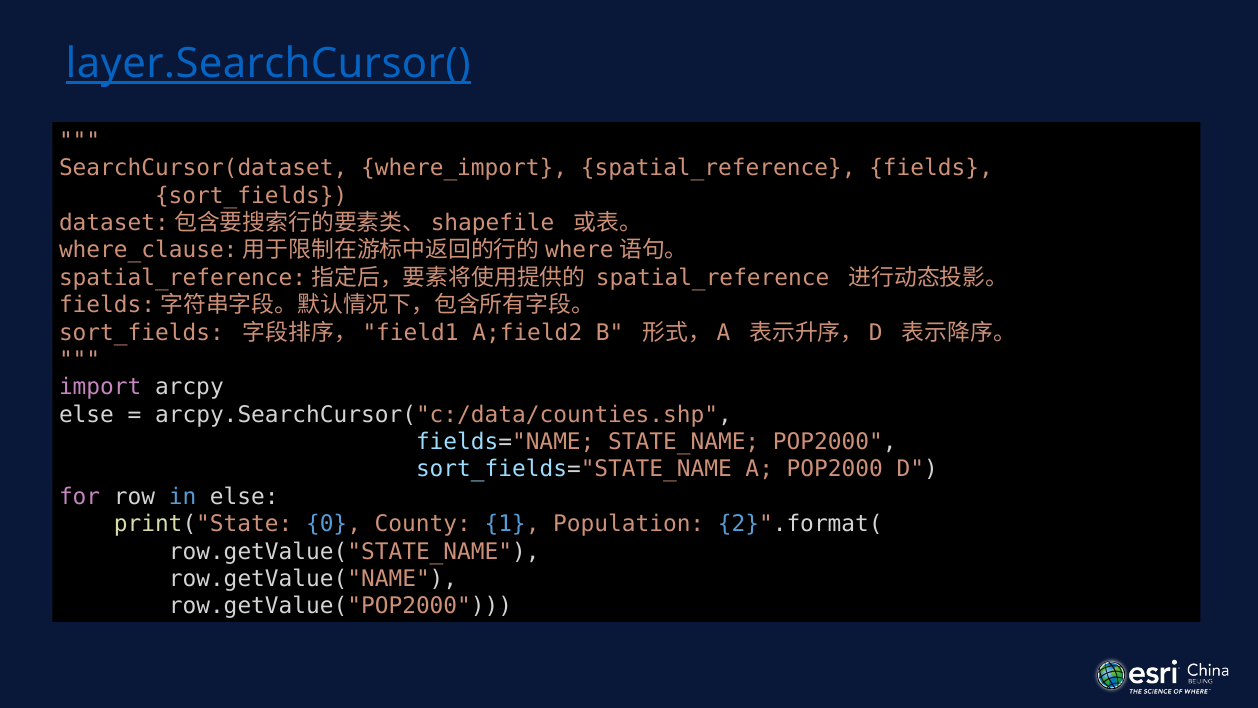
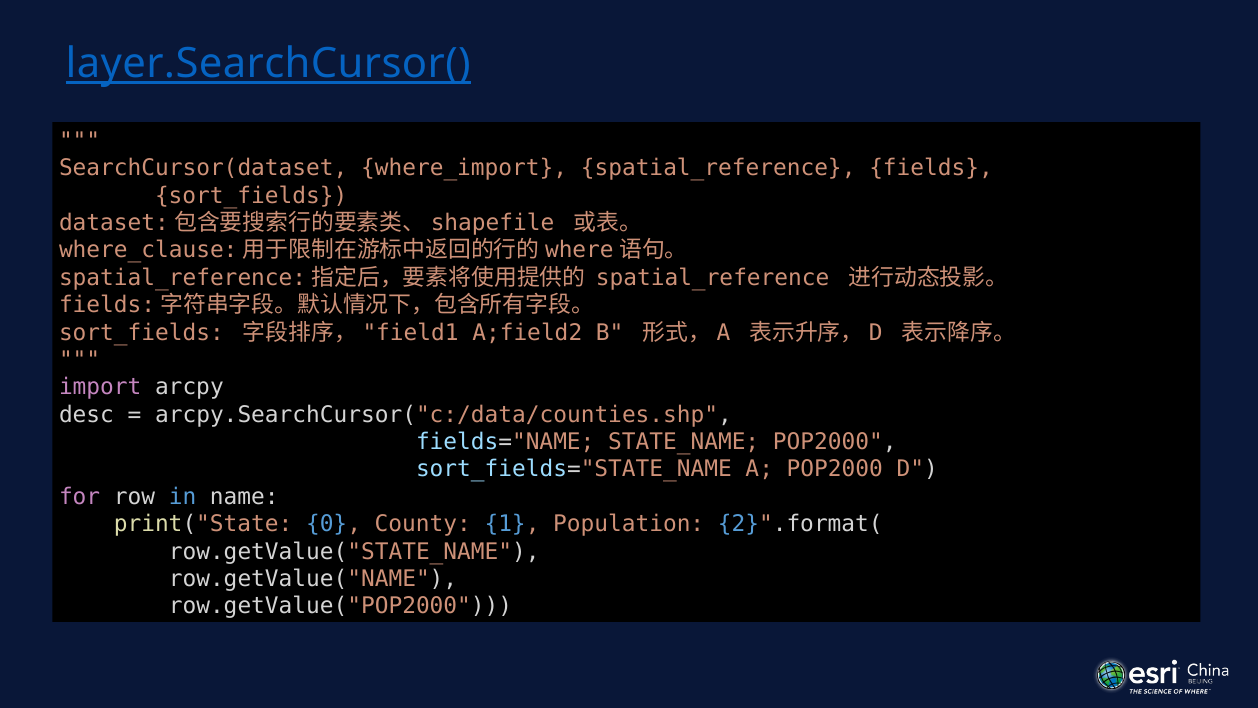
else at (86, 414): else -> desc
in else: else -> name
